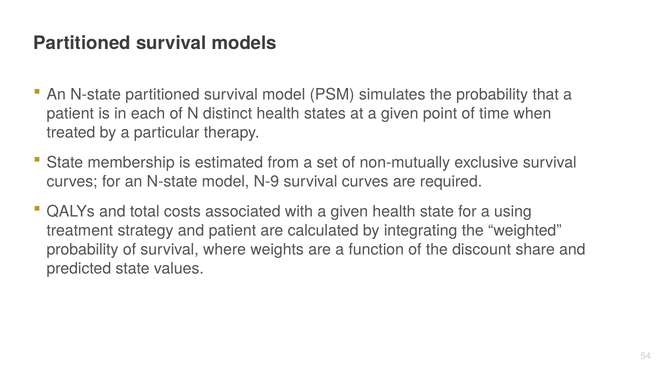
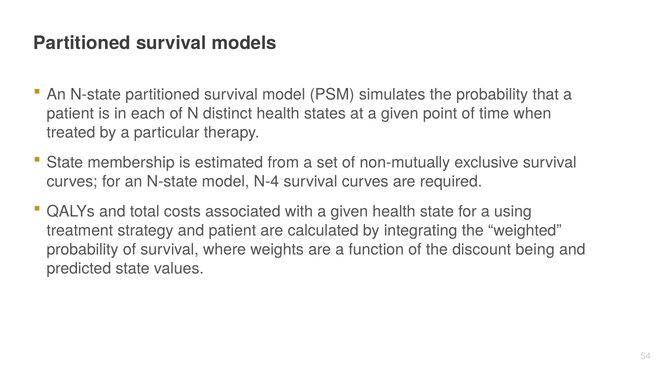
N-9: N-9 -> N-4
share: share -> being
